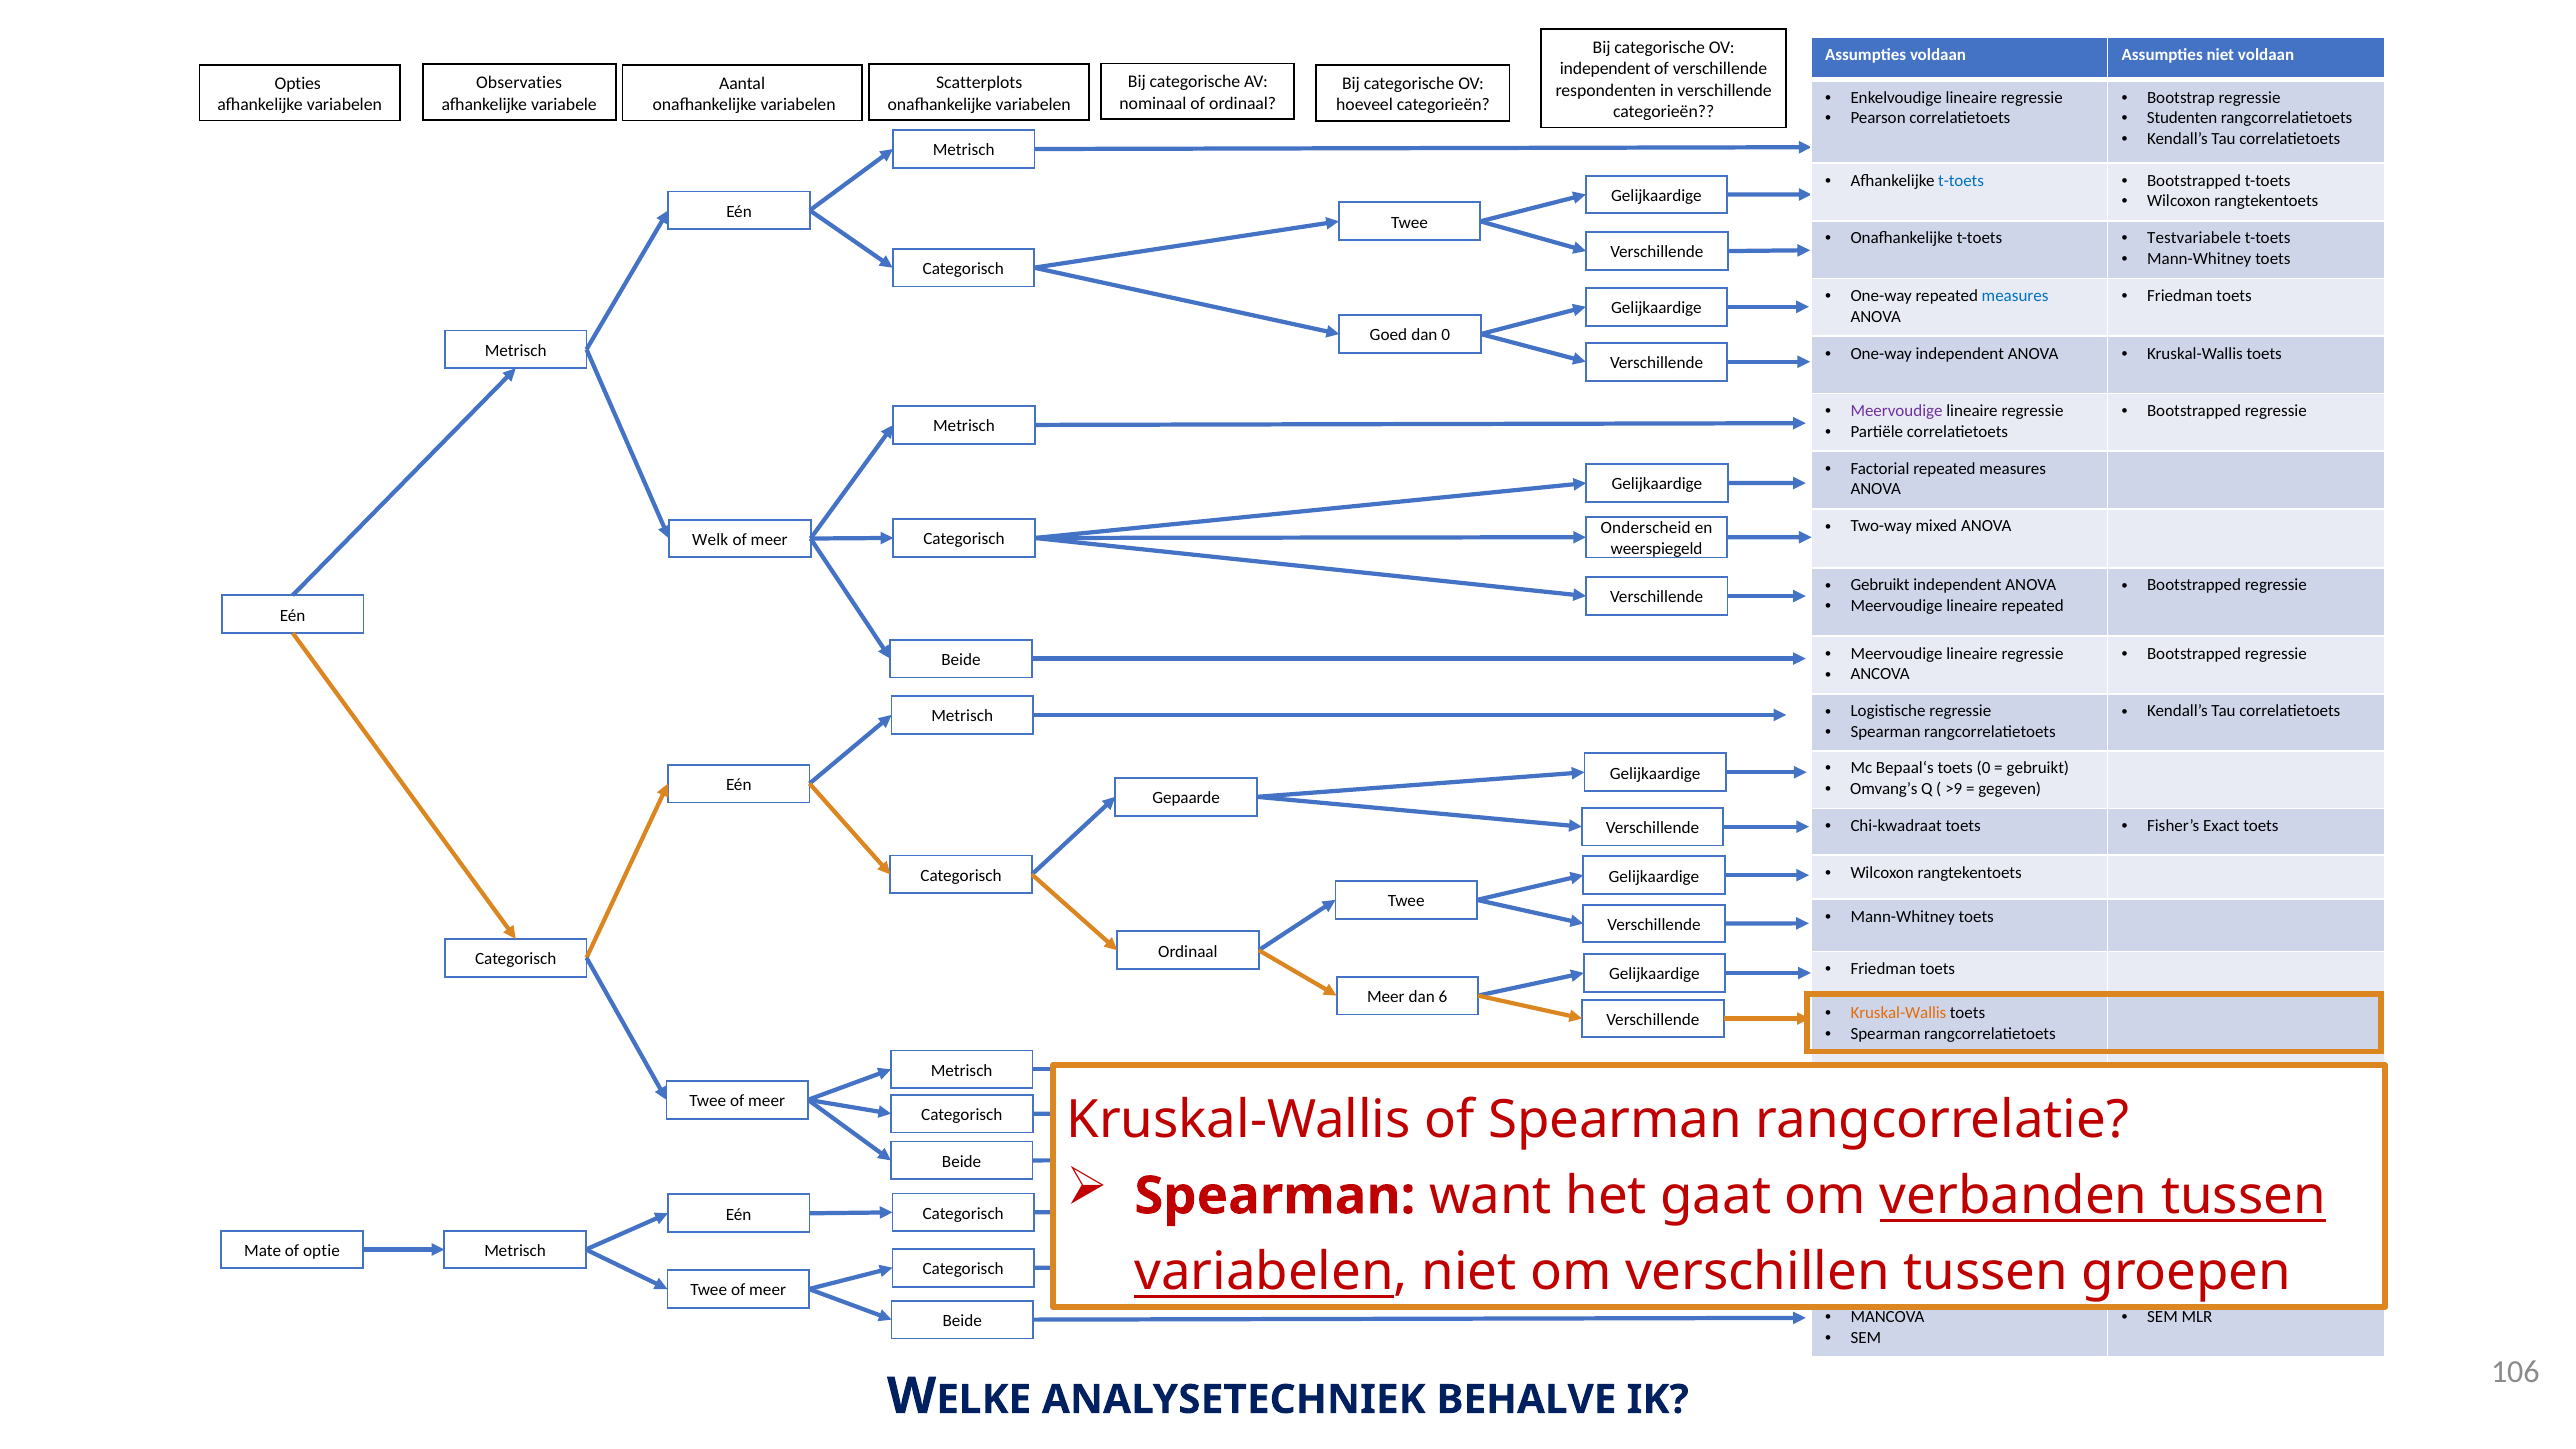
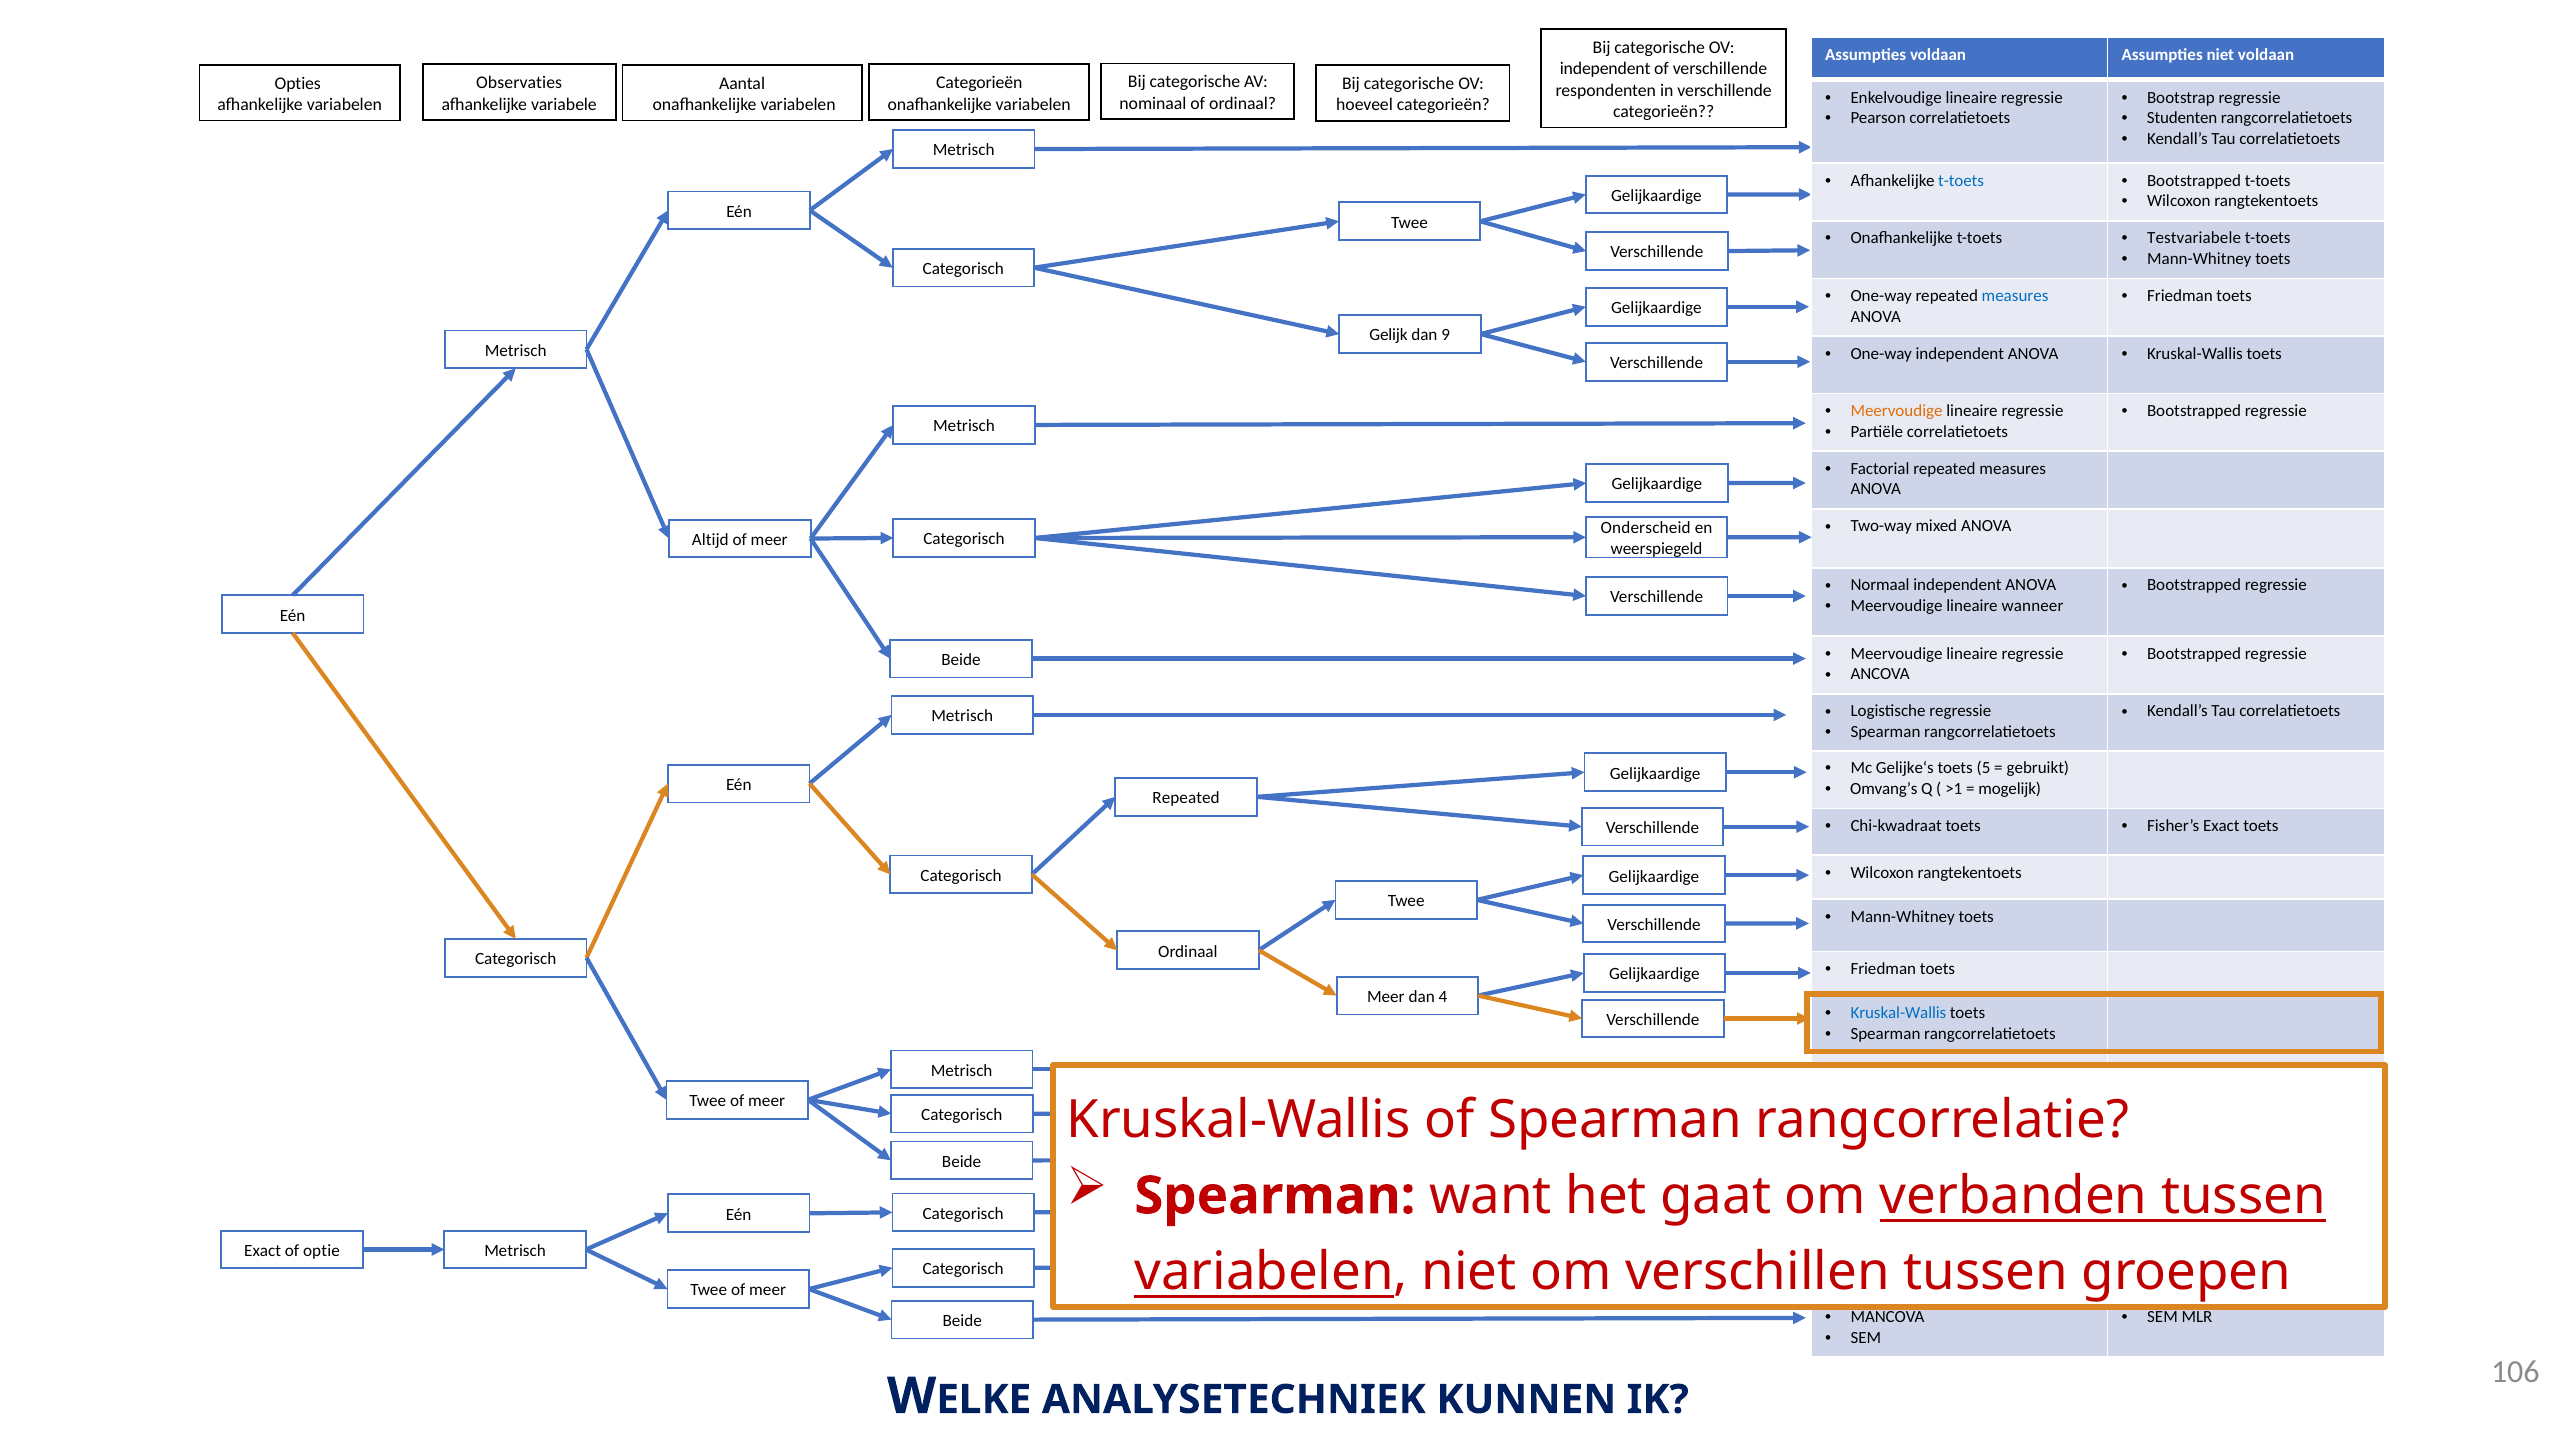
Scatterplots at (979, 83): Scatterplots -> Categorieën
Goed: Goed -> Gelijk
dan 0: 0 -> 9
Meervoudige at (1897, 411) colour: purple -> orange
Welk: Welk -> Altijd
Gebruikt at (1880, 585): Gebruikt -> Normaal
lineaire repeated: repeated -> wanneer
Bepaal‘s: Bepaal‘s -> Gelijke‘s
toets 0: 0 -> 5
>9: >9 -> >1
gegeven: gegeven -> mogelijk
Gepaarde at (1186, 798): Gepaarde -> Repeated
6: 6 -> 4
Kruskal-Wallis at (1898, 1013) colour: orange -> blue
Mate at (263, 1251): Mate -> Exact
BEHALVE: BEHALVE -> KUNNEN
